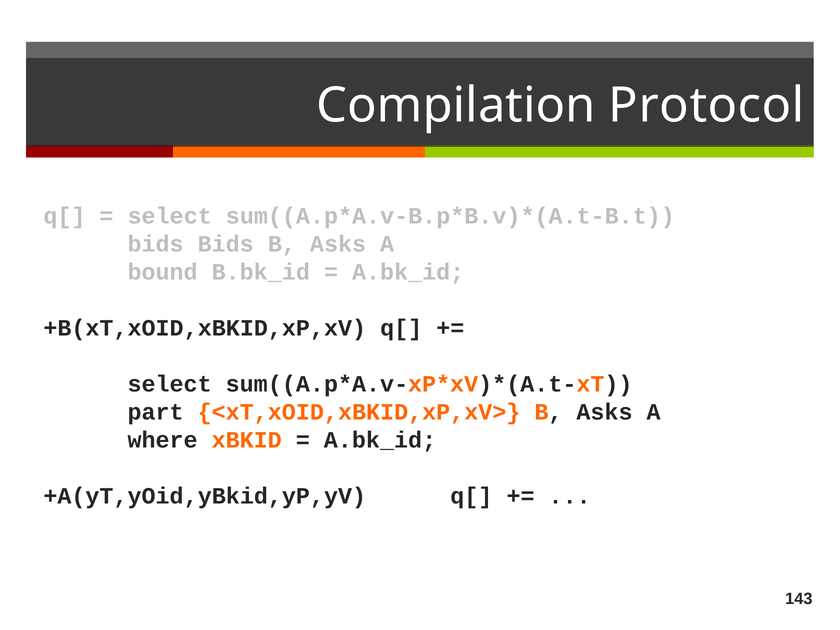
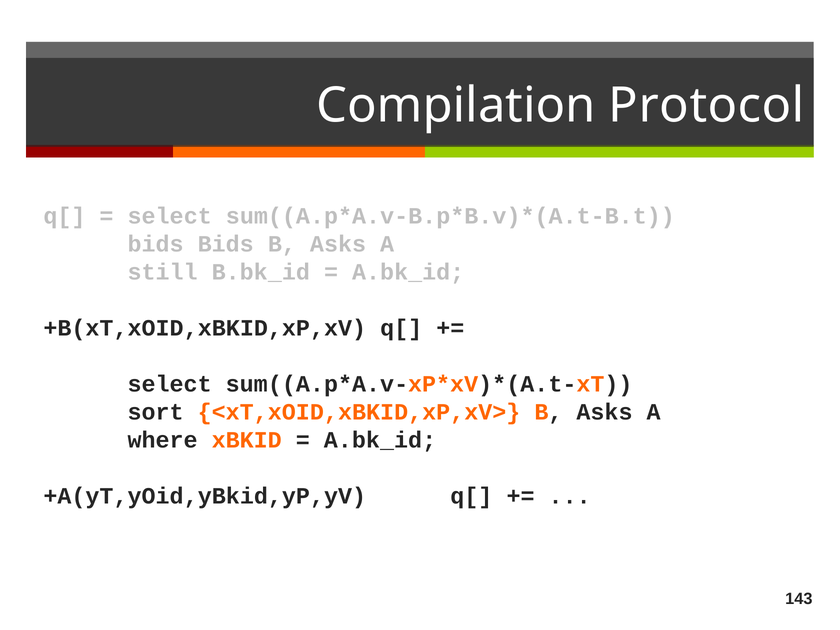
bound: bound -> still
part: part -> sort
